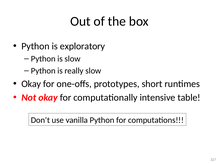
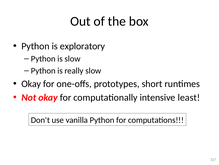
table: table -> least
